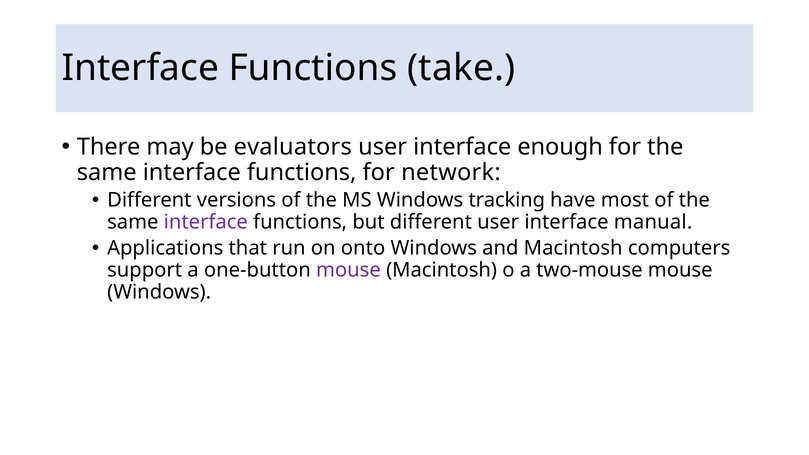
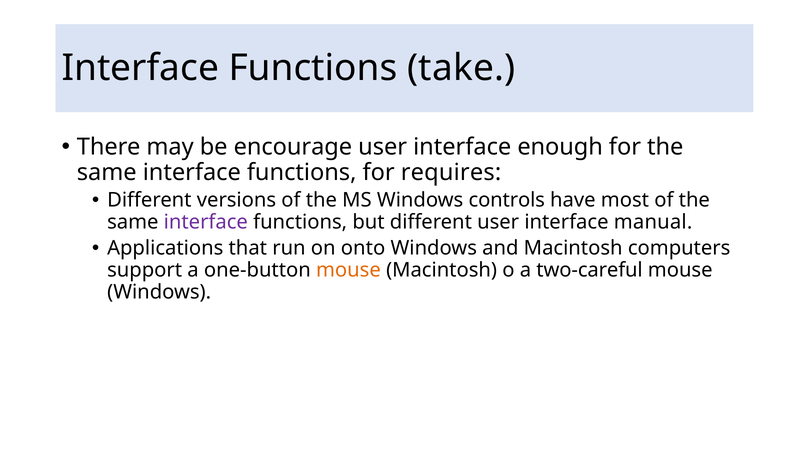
evaluators: evaluators -> encourage
network: network -> requires
tracking: tracking -> controls
mouse at (348, 270) colour: purple -> orange
two-mouse: two-mouse -> two-careful
